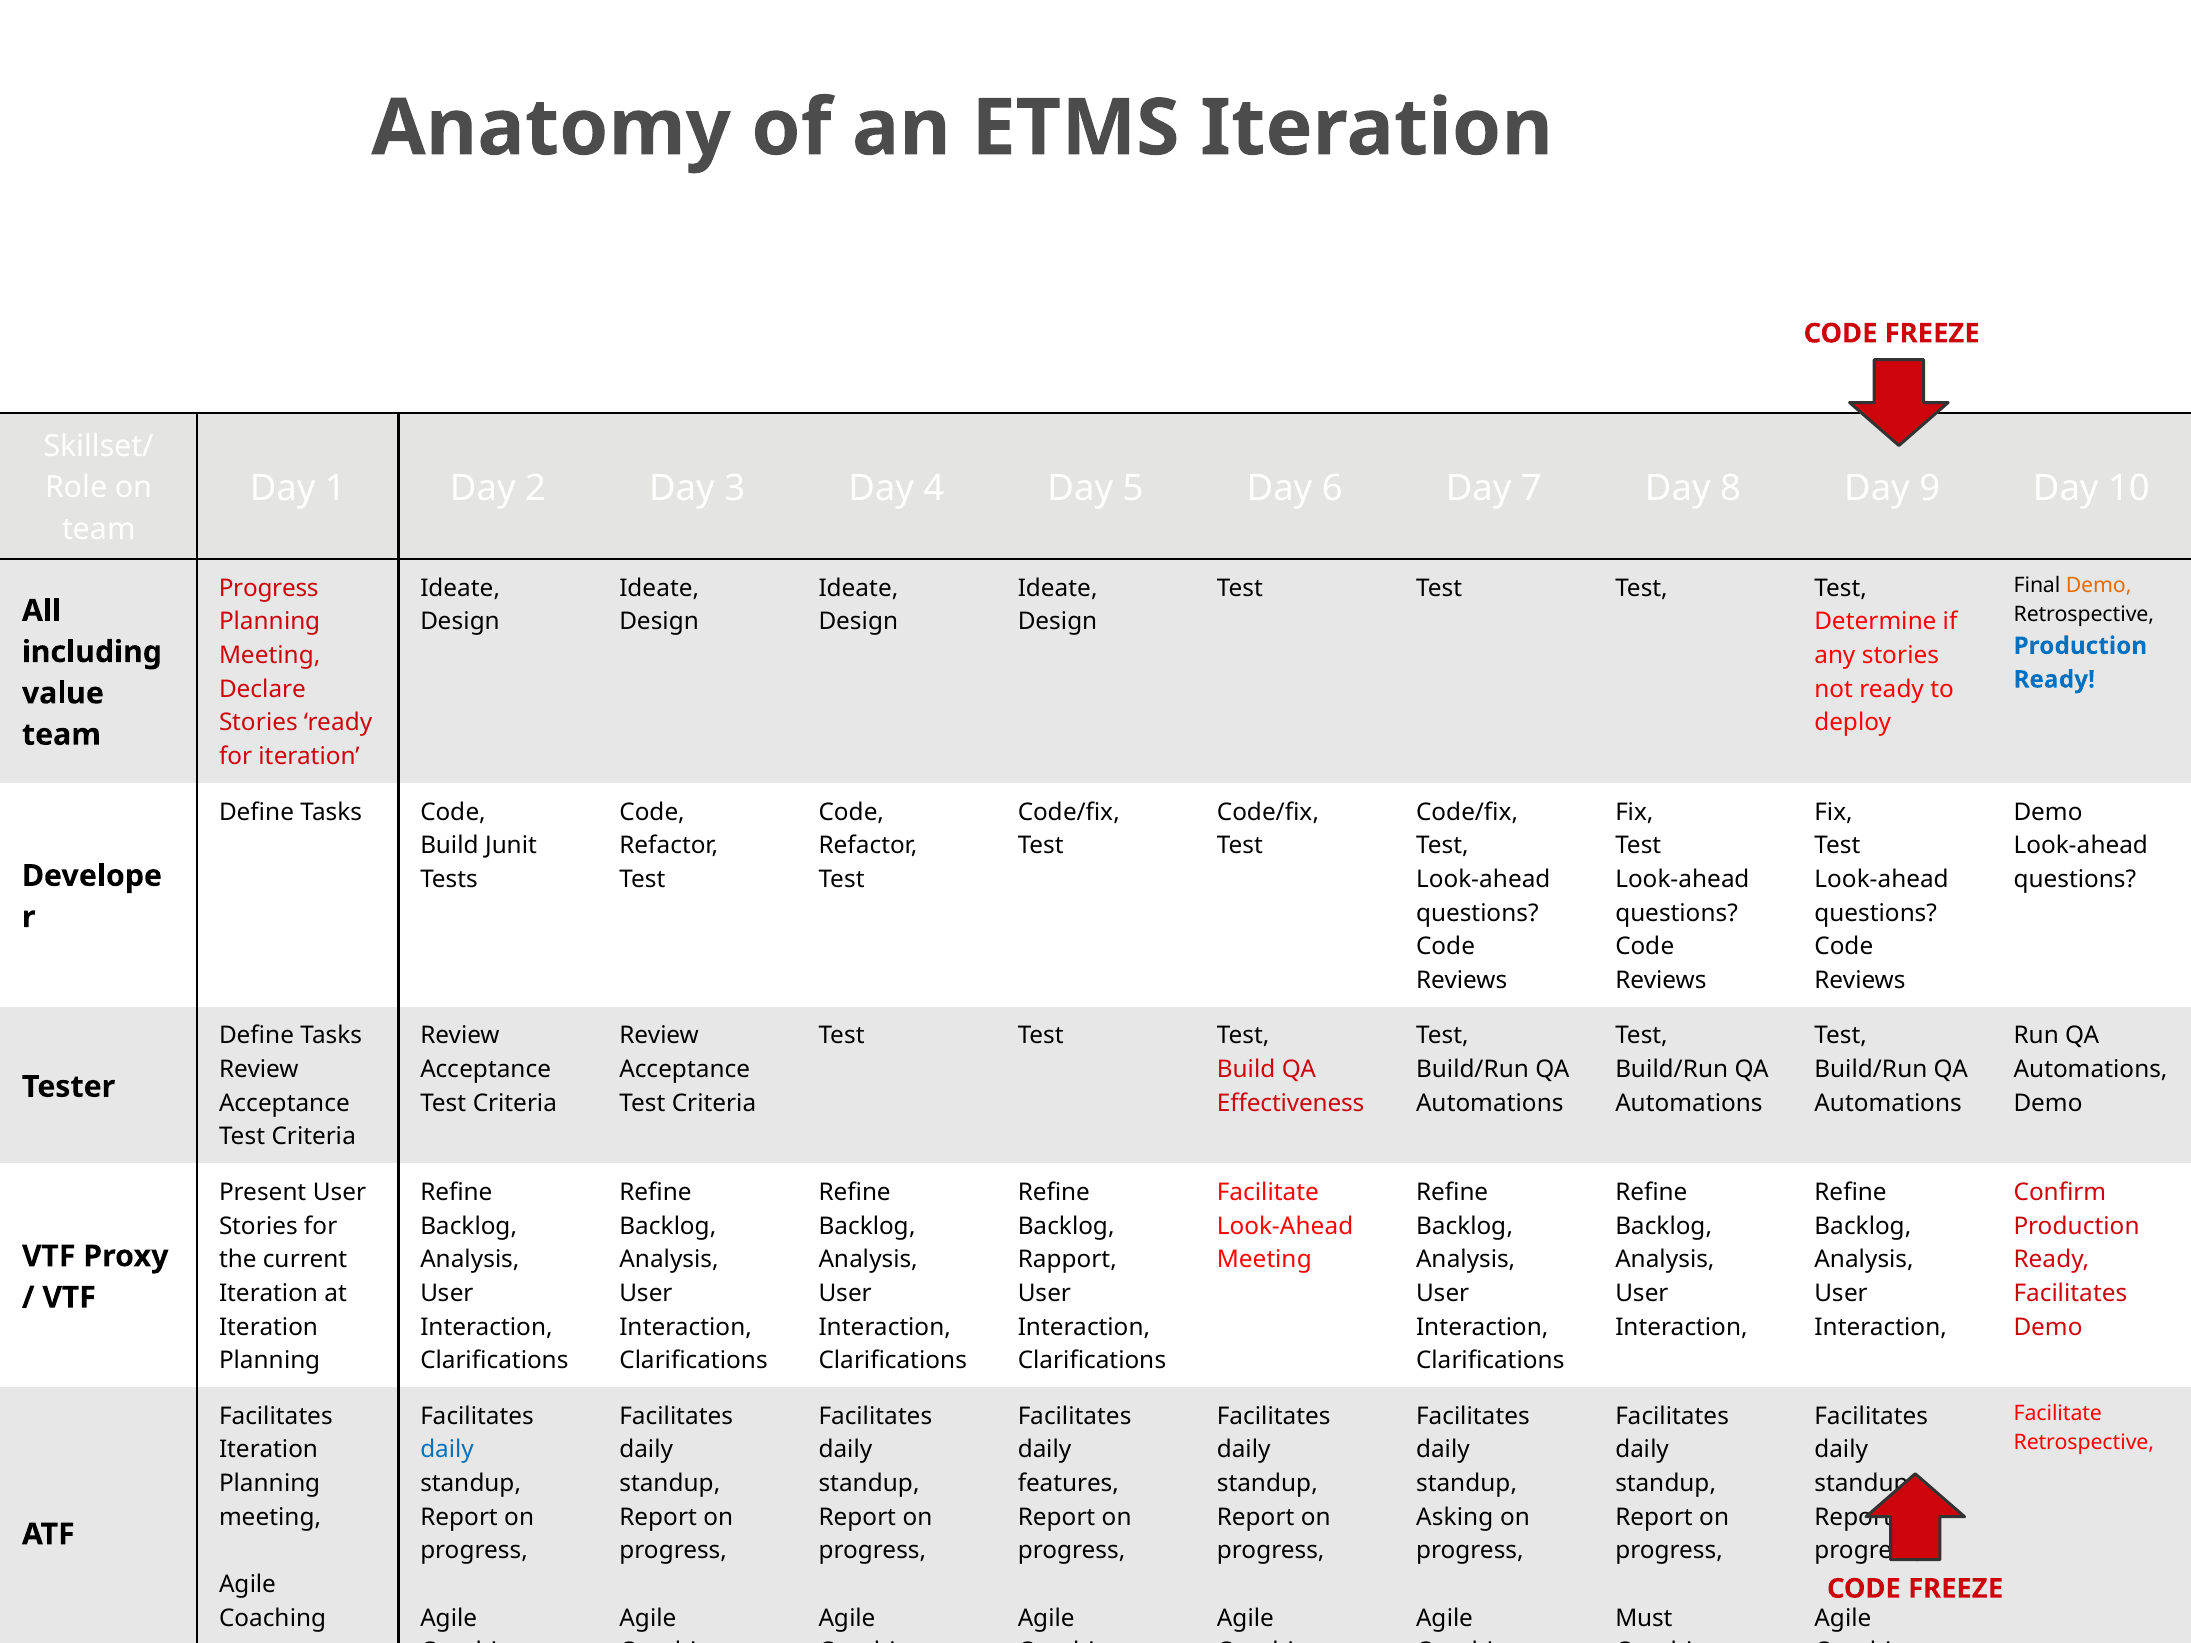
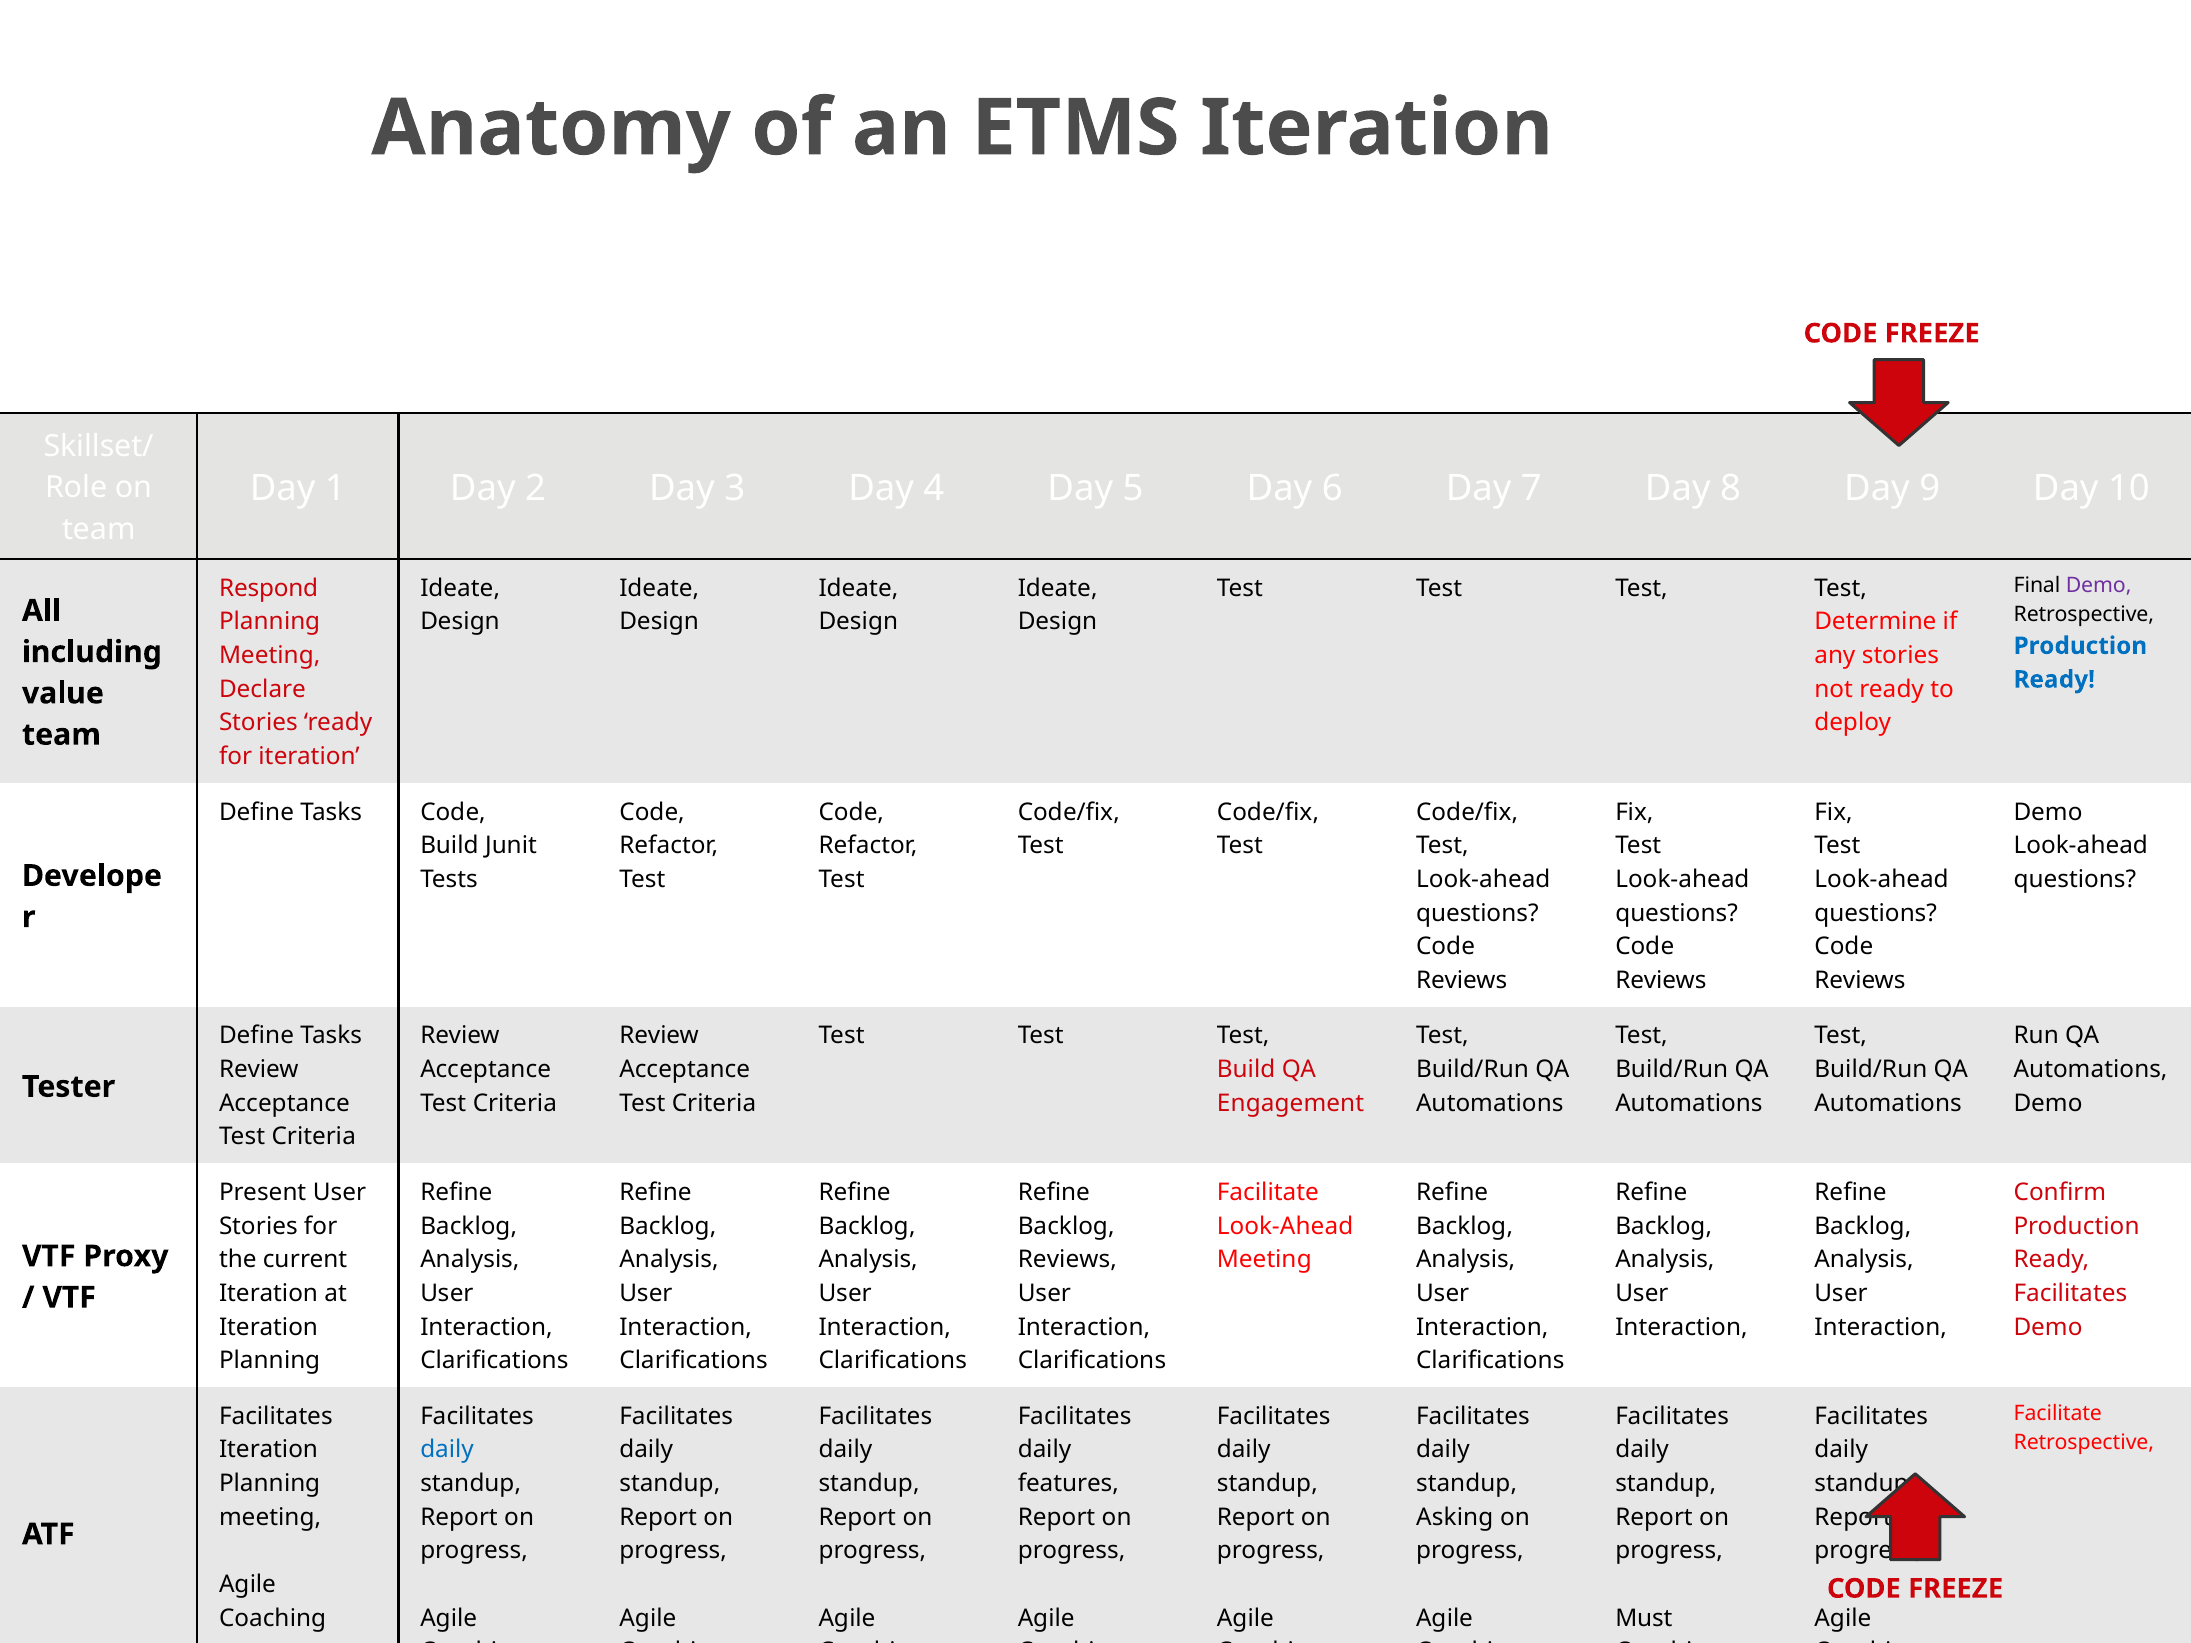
Demo at (2099, 586) colour: orange -> purple
Progress at (269, 588): Progress -> Respond
Effectiveness: Effectiveness -> Engagement
Rapport at (1067, 1260): Rapport -> Reviews
